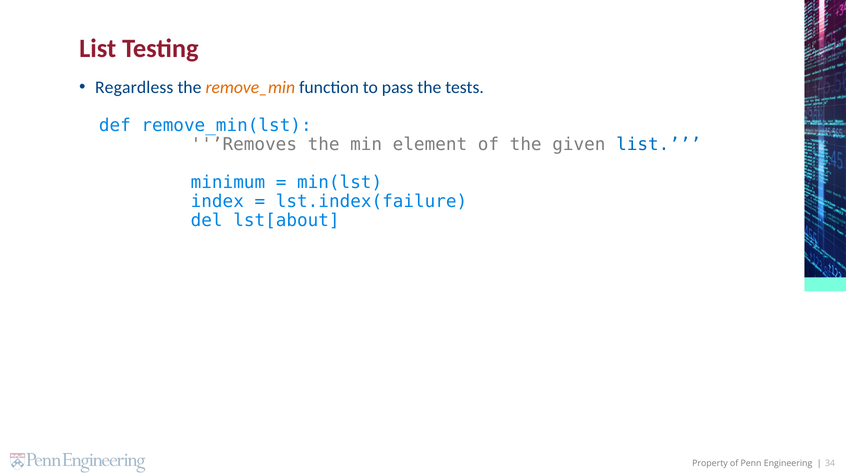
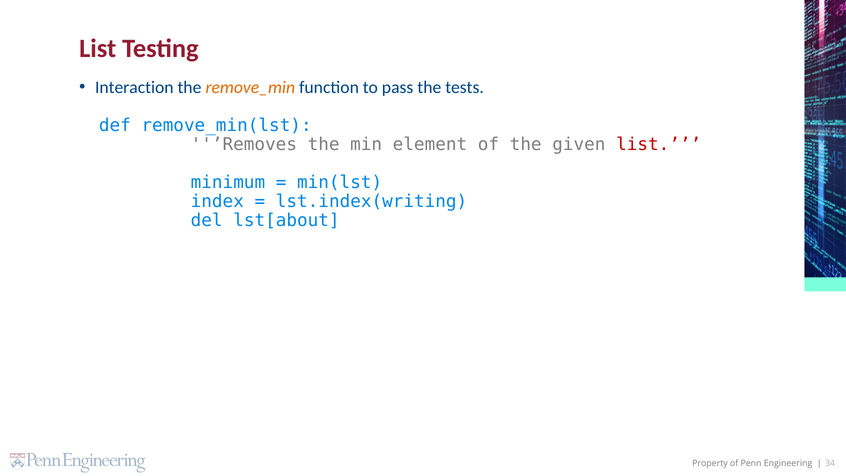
Regardless: Regardless -> Interaction
list at (659, 144) colour: blue -> red
lst.index(failure: lst.index(failure -> lst.index(writing
